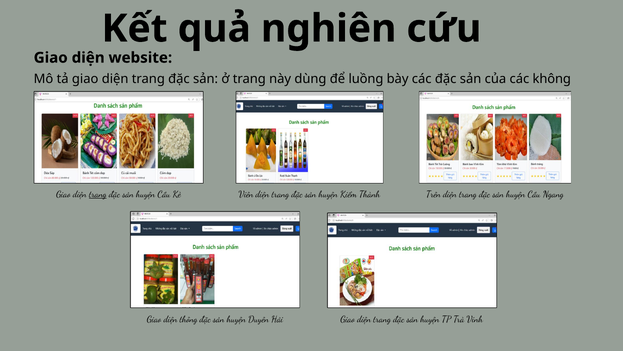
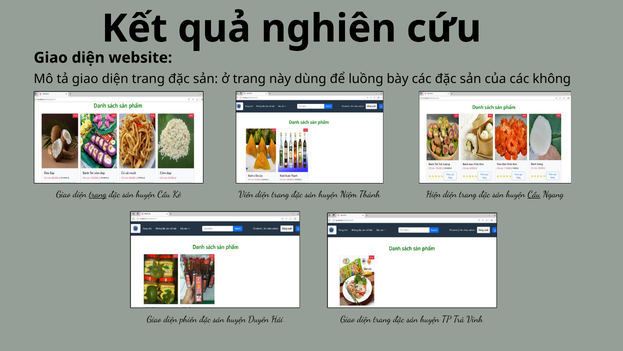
Kiểm: Kiểm -> Niệm
Trên: Trên -> Hiện
Cầu at (534, 194) underline: none -> present
thông: thông -> phiên
